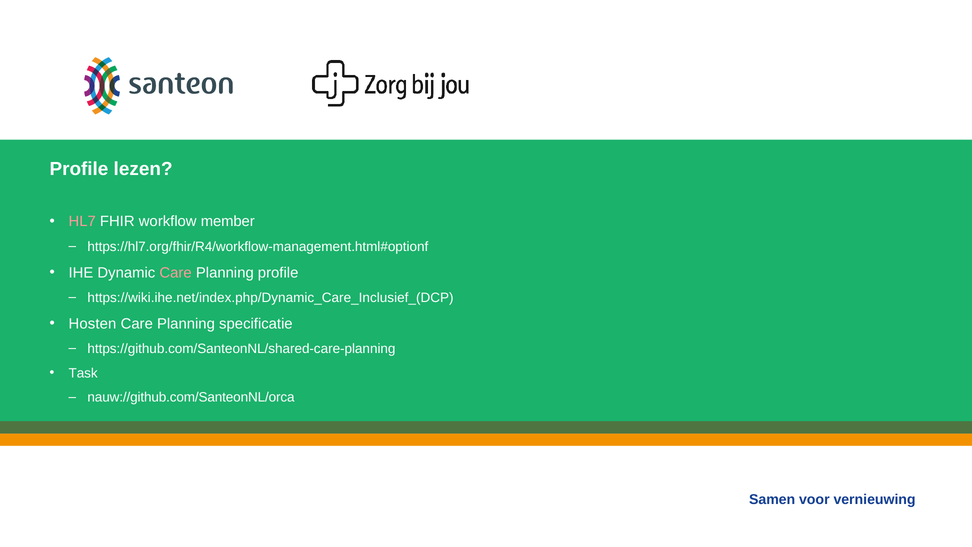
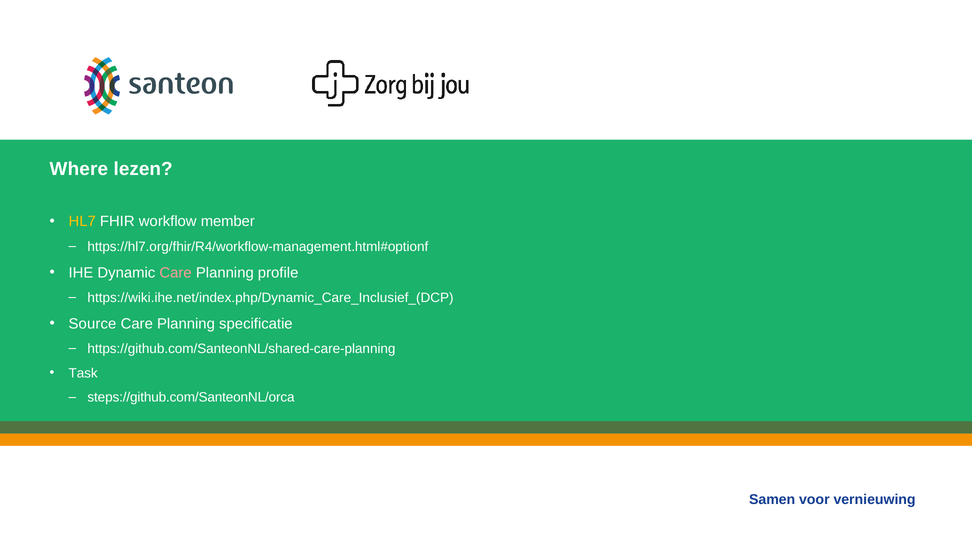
Profile at (79, 169): Profile -> Where
HL7 colour: pink -> yellow
Hosten: Hosten -> Source
nauw://github.com/SanteonNL/orca: nauw://github.com/SanteonNL/orca -> steps://github.com/SanteonNL/orca
